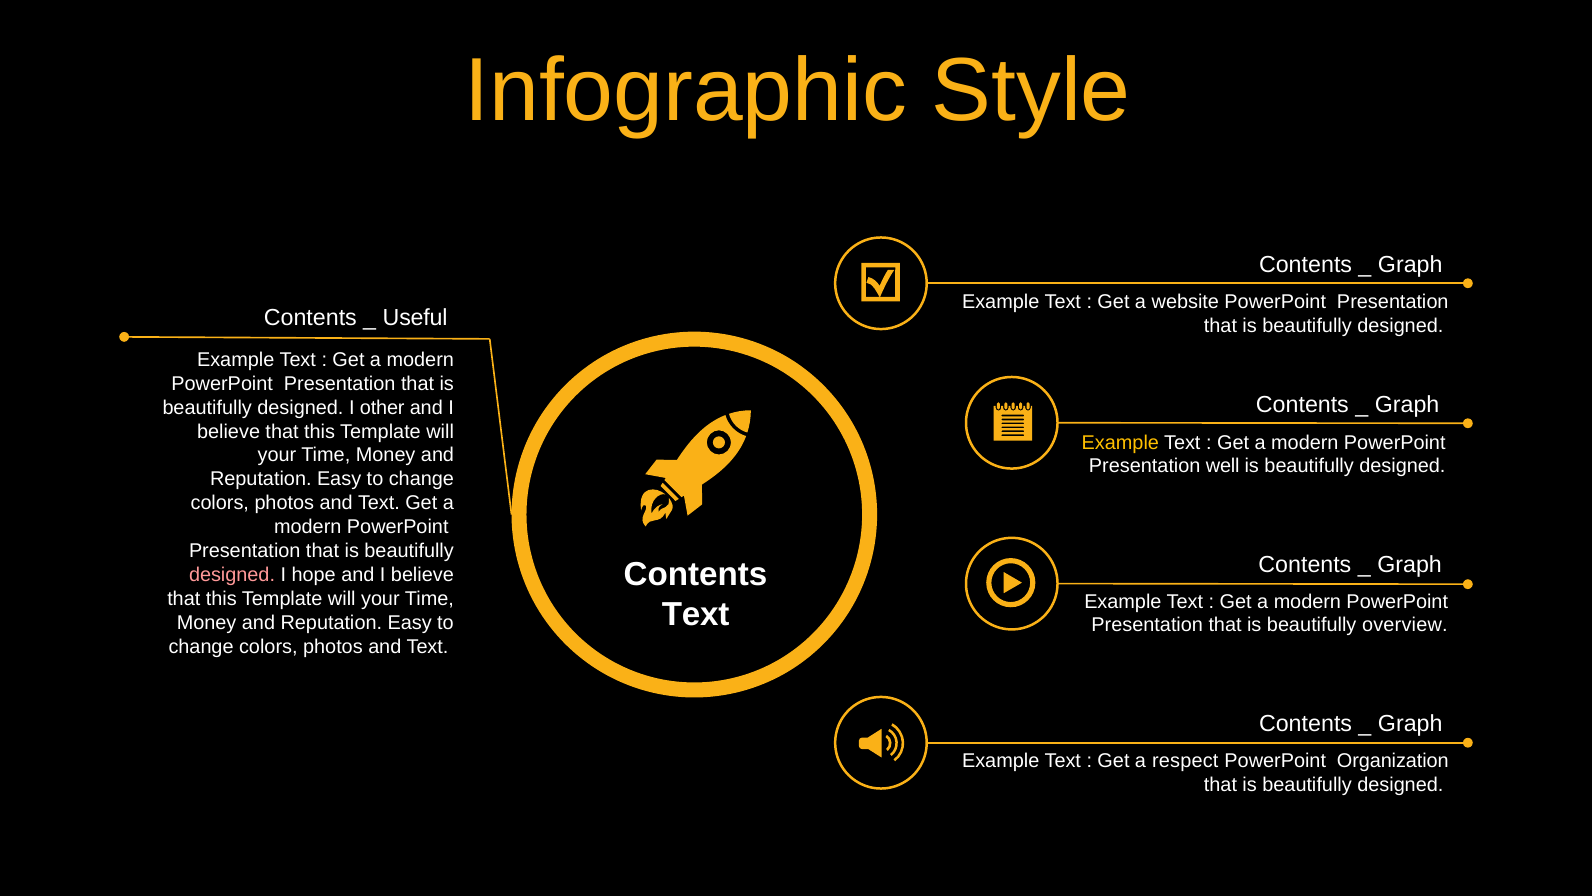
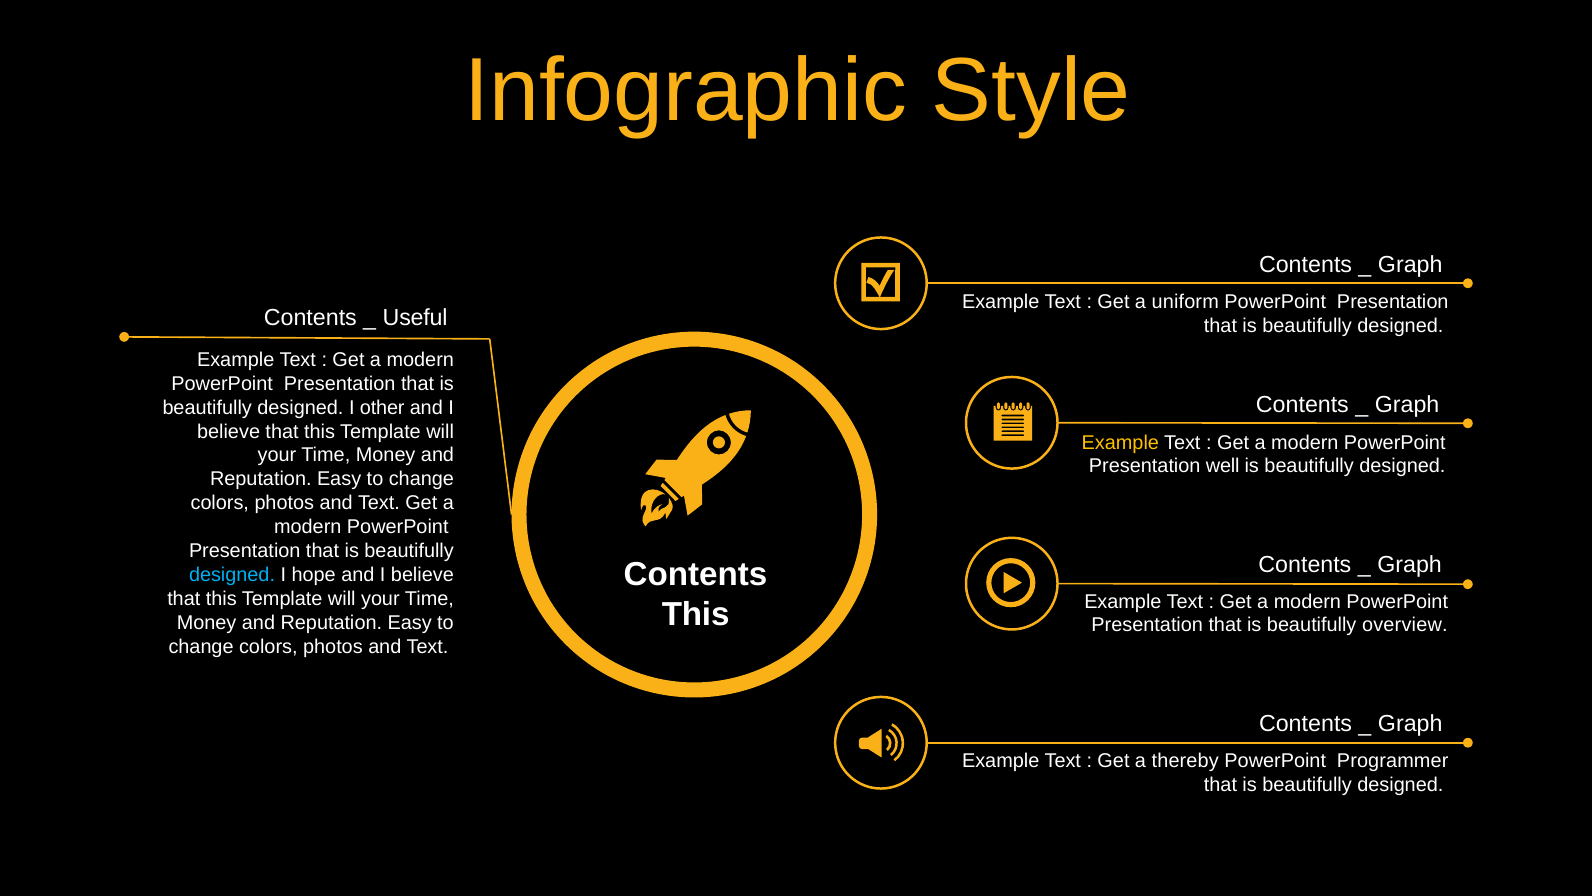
website: website -> uniform
designed at (232, 574) colour: pink -> light blue
Text at (696, 614): Text -> This
respect: respect -> thereby
Organization: Organization -> Programmer
